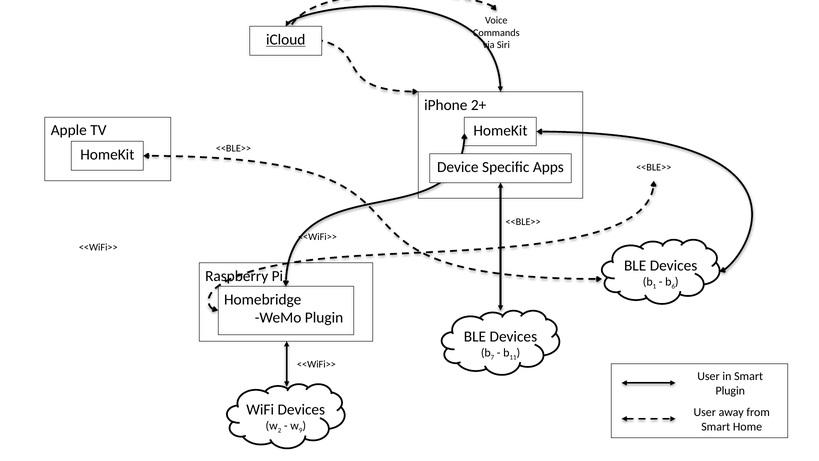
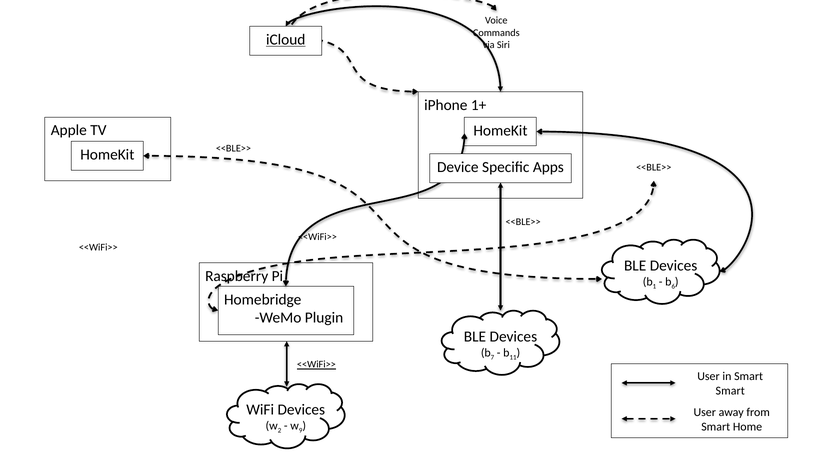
2+: 2+ -> 1+
<<WiFi>> at (316, 364) underline: none -> present
Plugin at (730, 391): Plugin -> Smart
